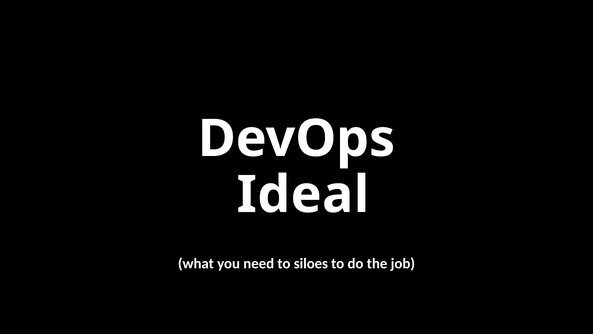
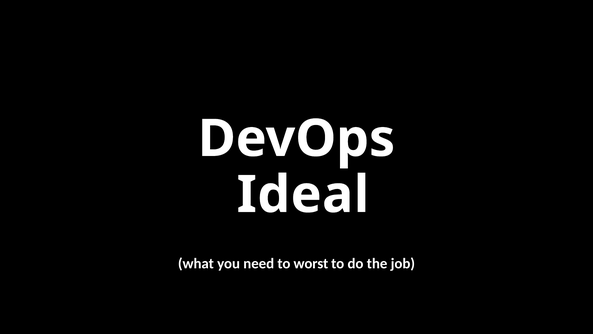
siloes: siloes -> worst
